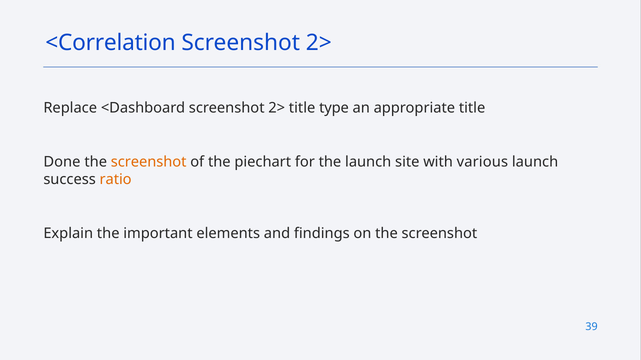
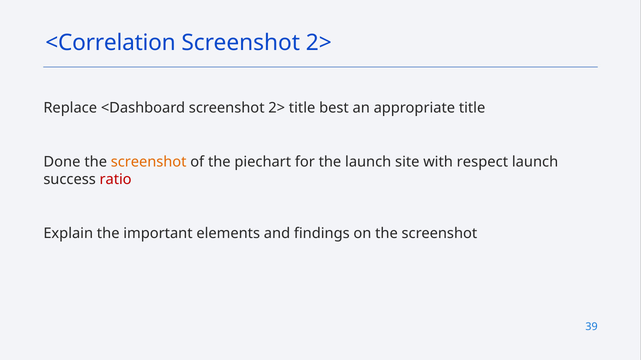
type: type -> best
various: various -> respect
ratio colour: orange -> red
